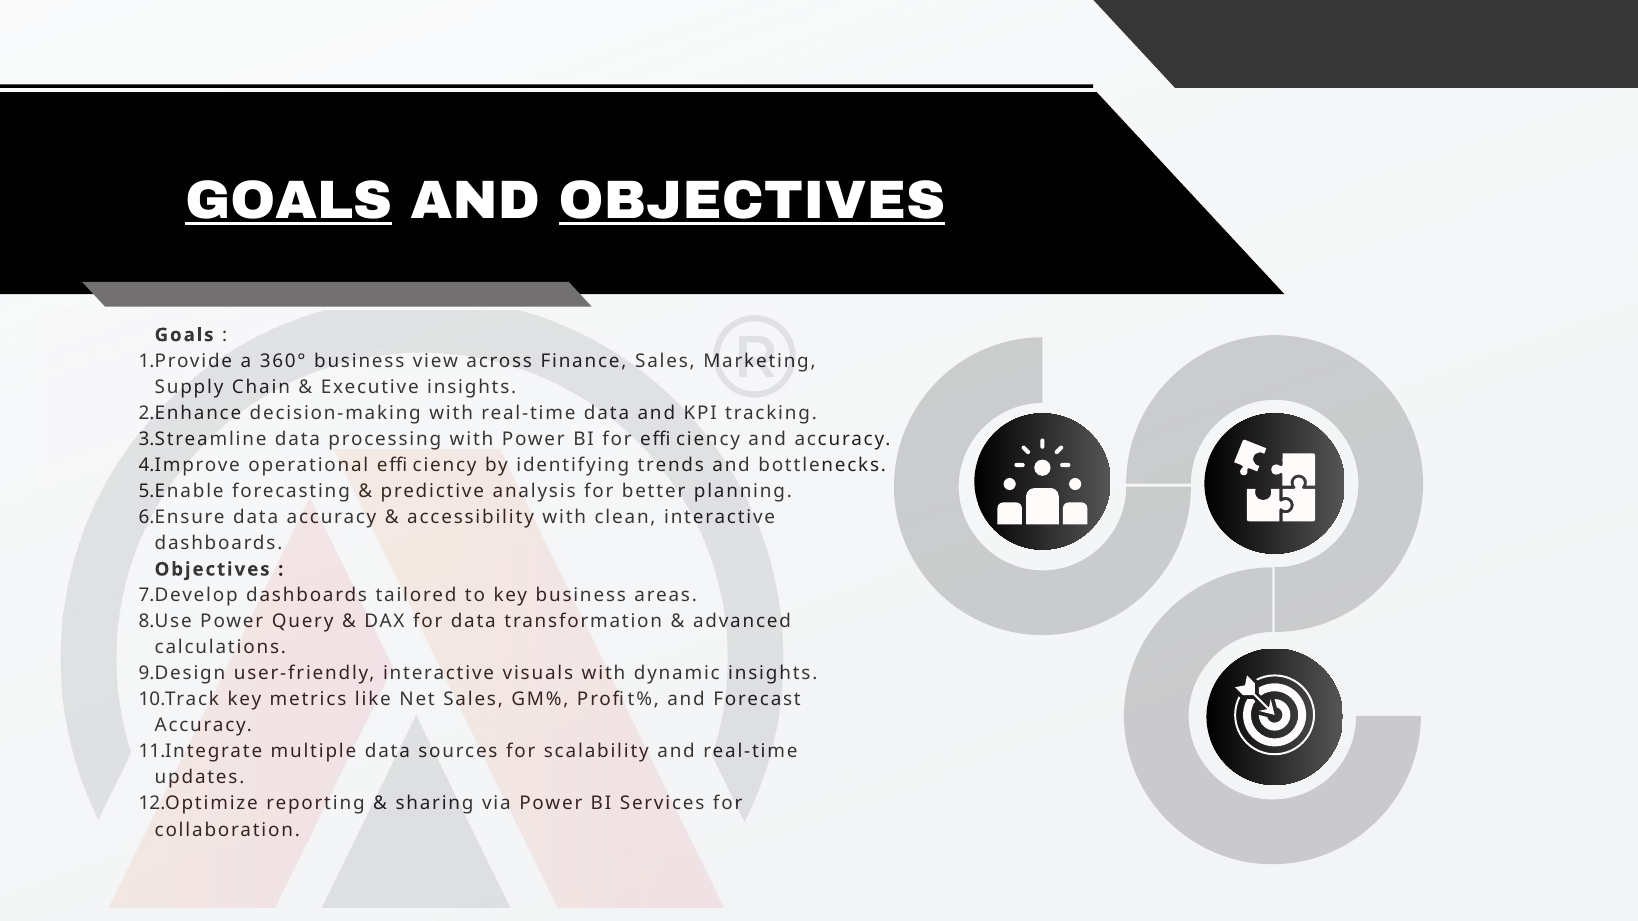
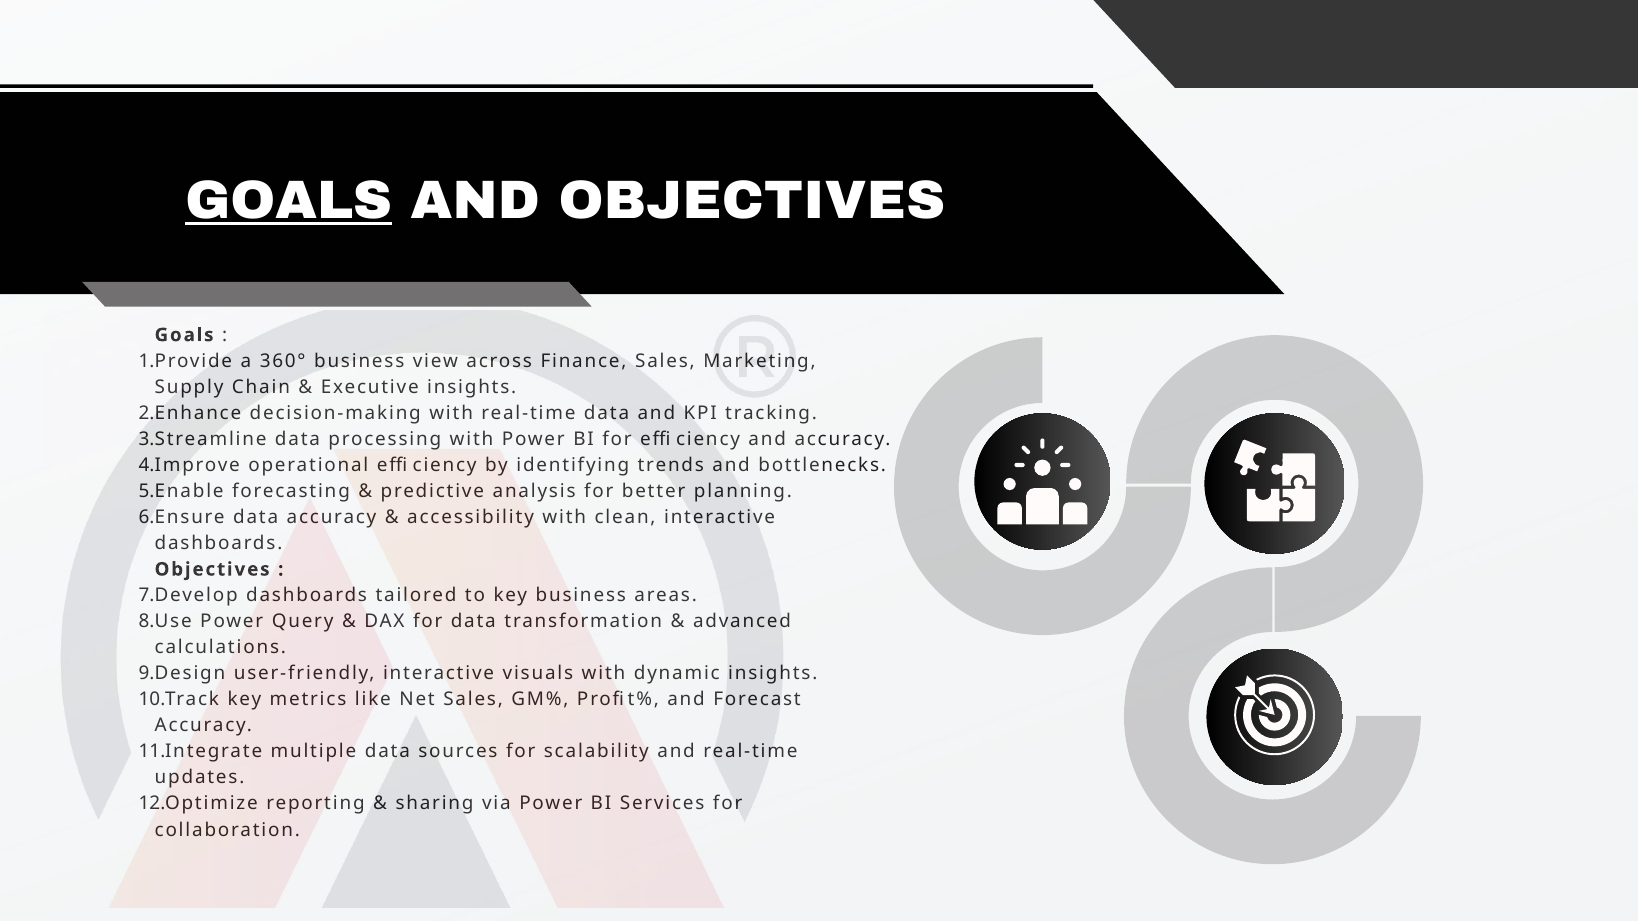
OBJECTIVES at (752, 200) underline: present -> none
